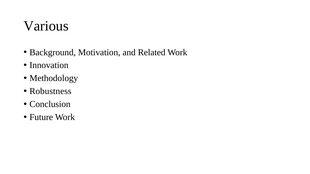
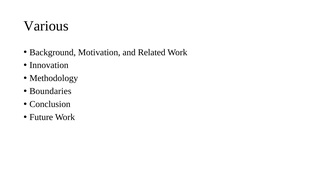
Robustness: Robustness -> Boundaries
